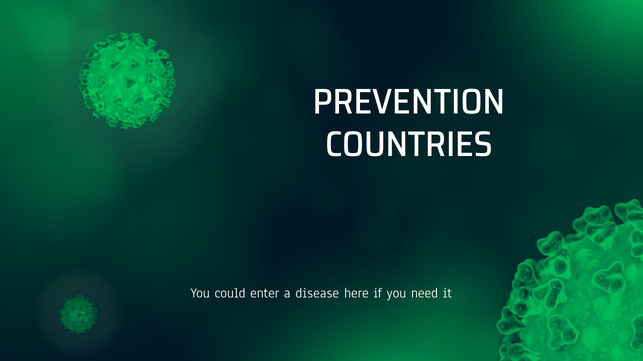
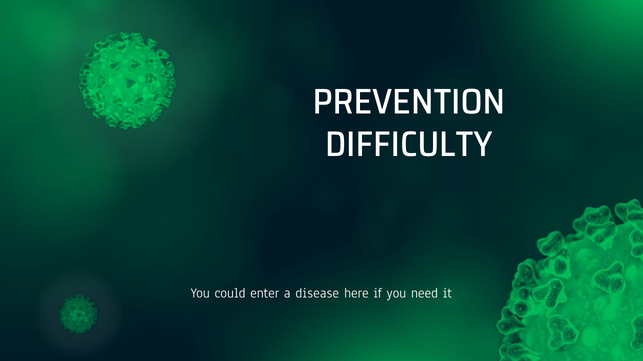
COUNTRIES: COUNTRIES -> DIFFICULTY
